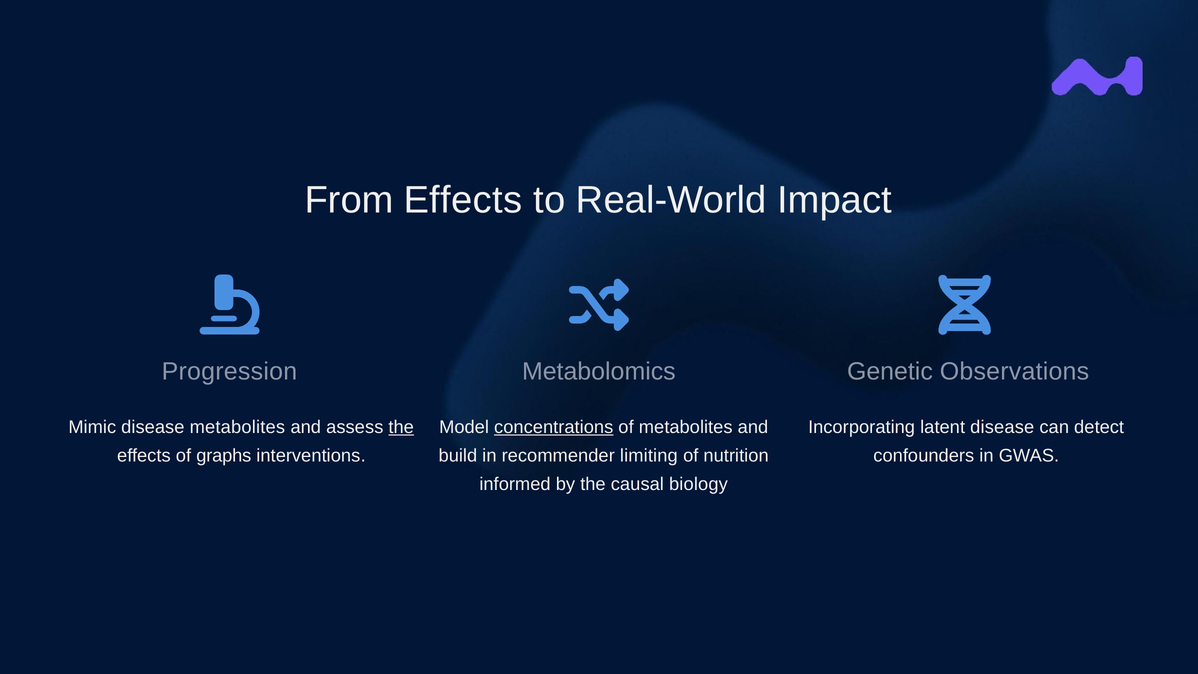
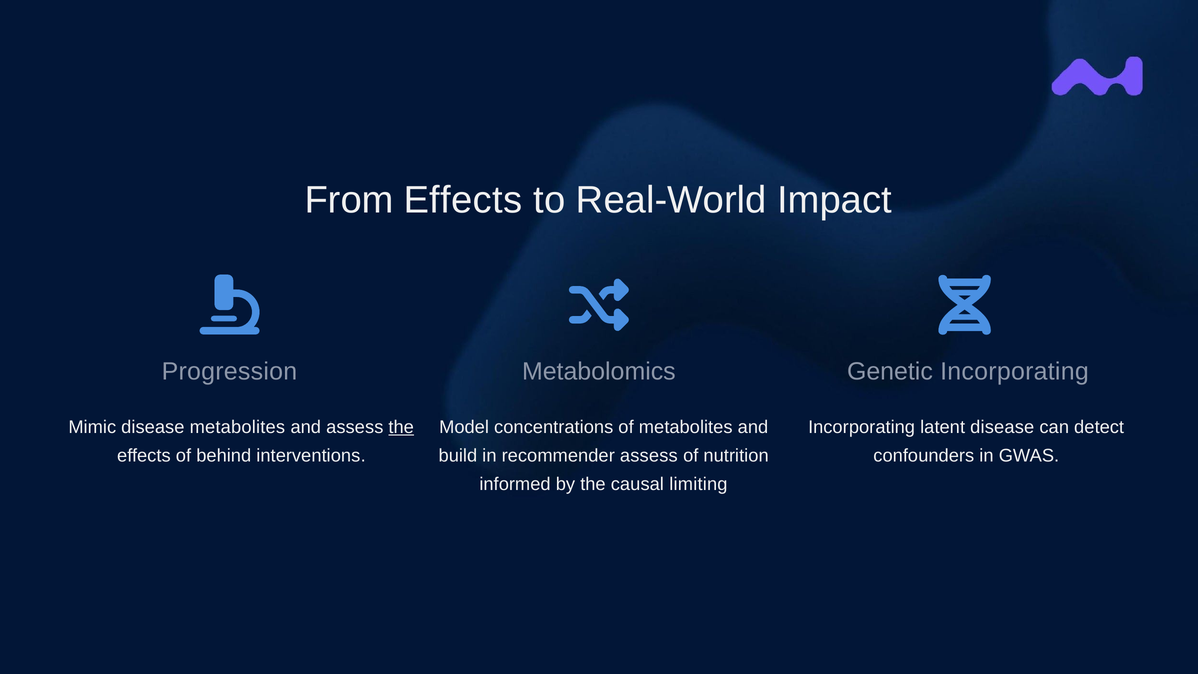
Genetic Observations: Observations -> Incorporating
concentrations underline: present -> none
graphs: graphs -> behind
recommender limiting: limiting -> assess
biology: biology -> limiting
